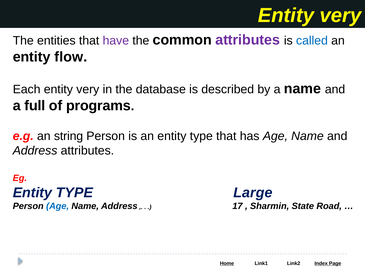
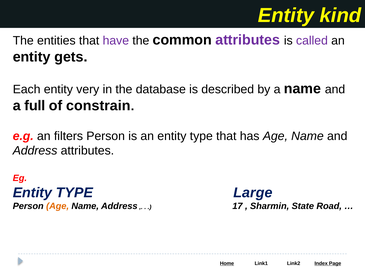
very at (341, 15): very -> kind
called colour: blue -> purple
flow: flow -> gets
programs: programs -> constrain
string: string -> filters
Age at (58, 206) colour: blue -> orange
